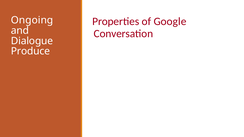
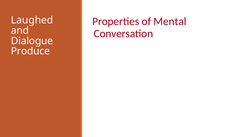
Google: Google -> Mental
Ongoing: Ongoing -> Laughed
